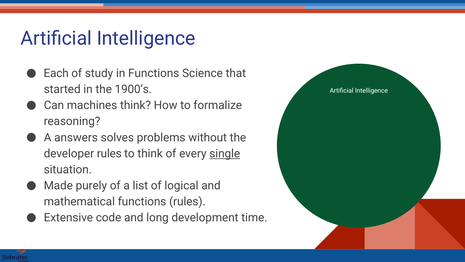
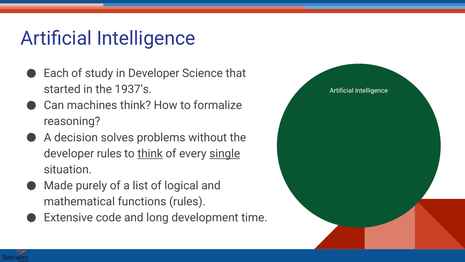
in Functions: Functions -> Developer
1900’s: 1900’s -> 1937’s
answers: answers -> decision
think at (150, 153) underline: none -> present
